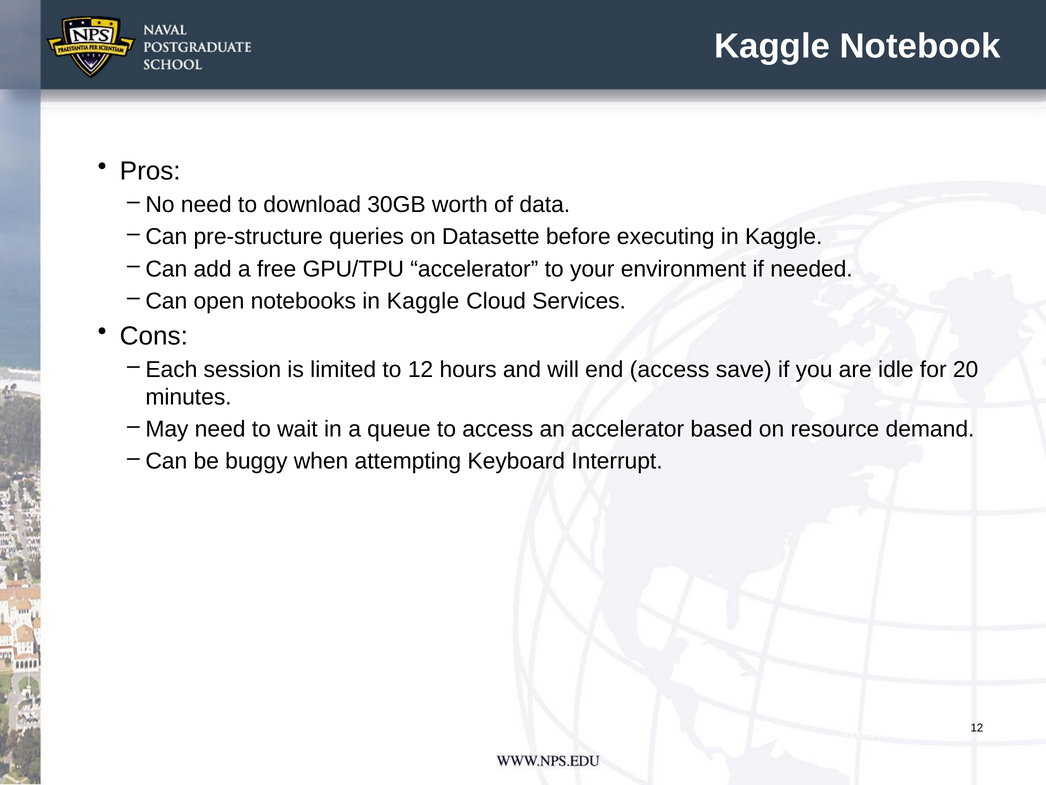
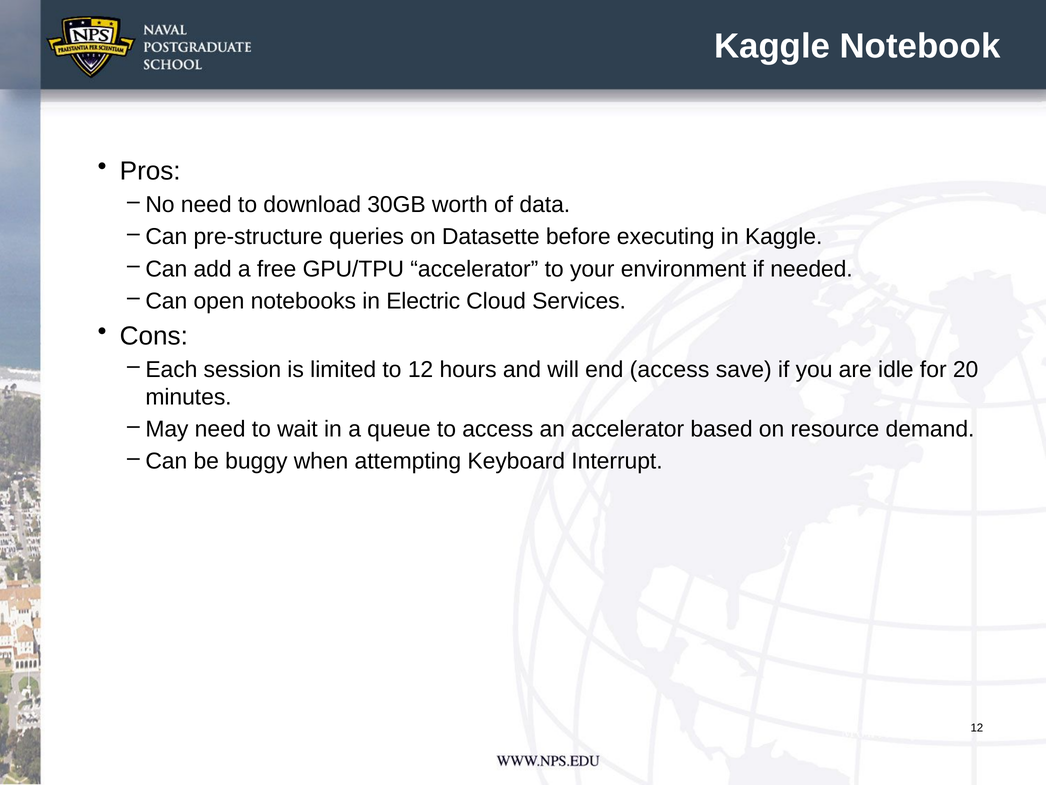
notebooks in Kaggle: Kaggle -> Electric
